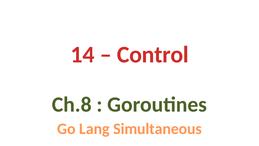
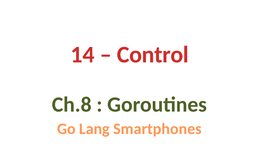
Simultaneous: Simultaneous -> Smartphones
